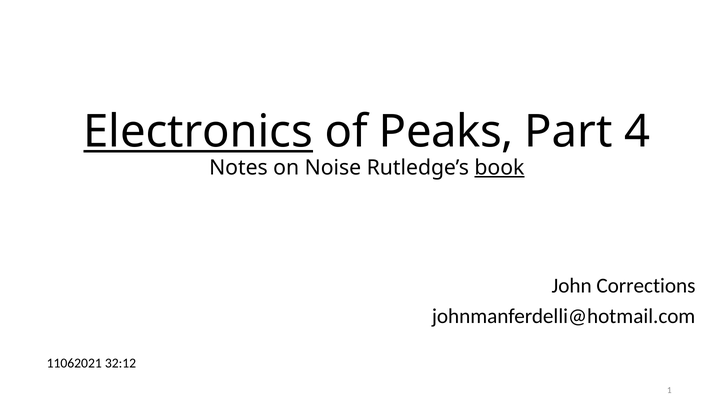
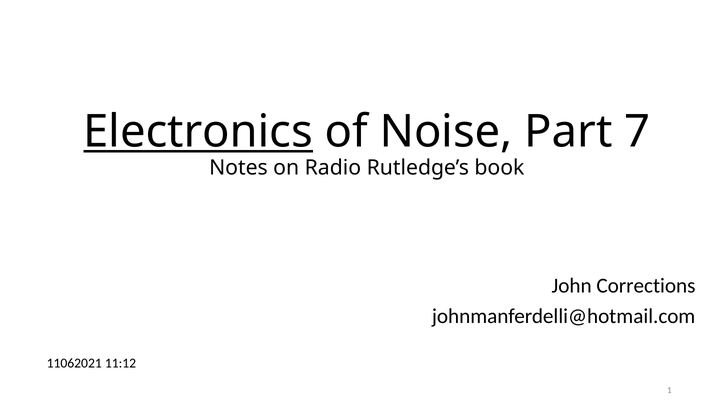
Peaks: Peaks -> Noise
4: 4 -> 7
Noise: Noise -> Radio
book underline: present -> none
32:12: 32:12 -> 11:12
